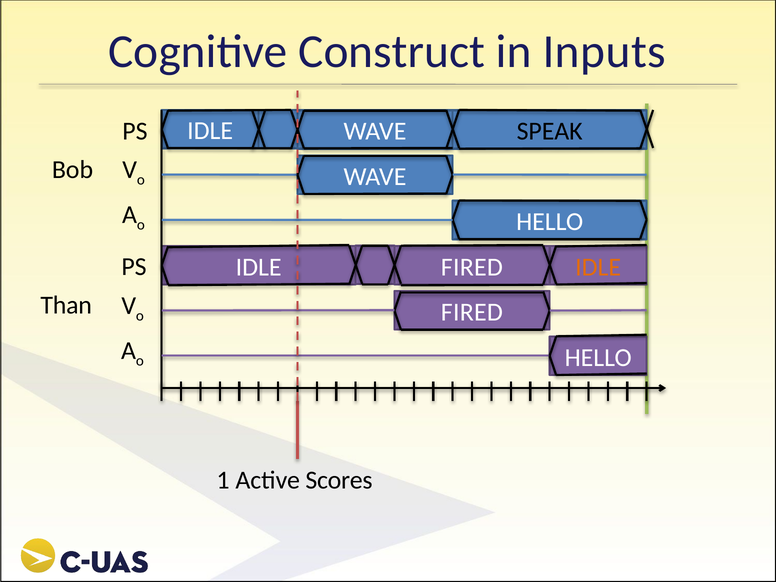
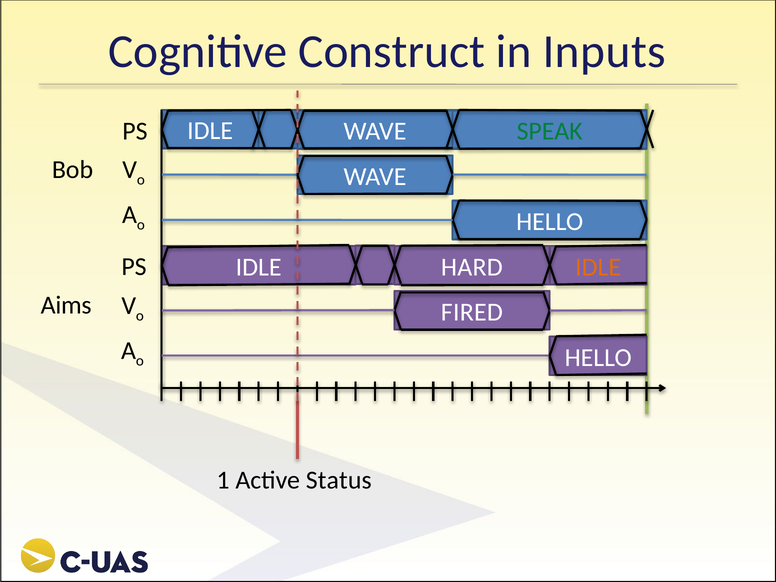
SPEAK colour: black -> green
FIRED at (472, 267): FIRED -> HARD
Than: Than -> Aims
Scores: Scores -> Status
